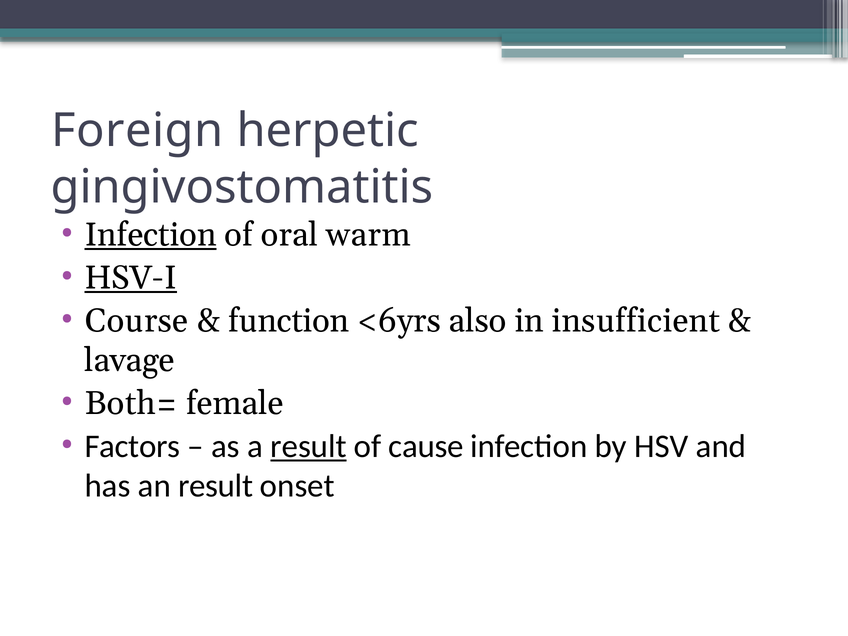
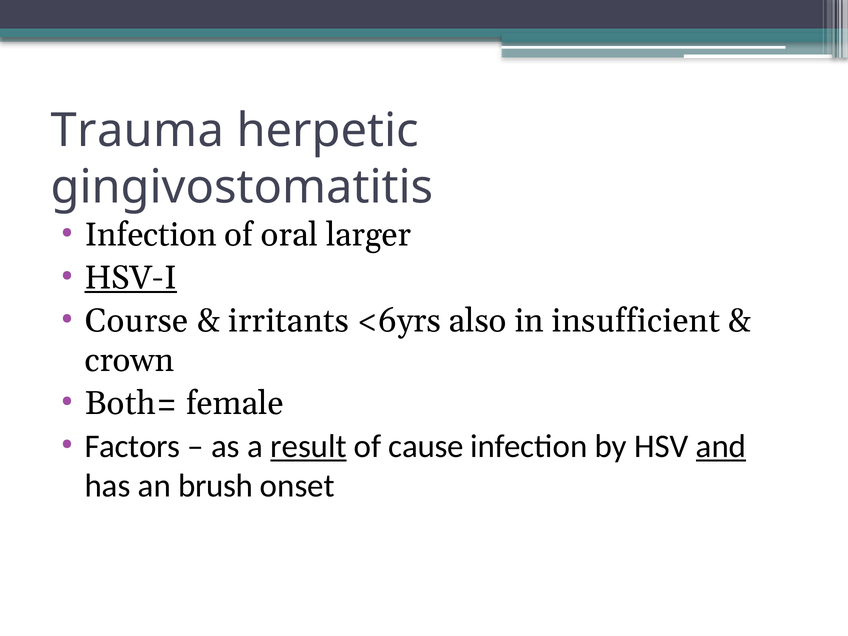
Foreign: Foreign -> Trauma
Infection at (151, 235) underline: present -> none
warm: warm -> larger
function: function -> irritants
lavage: lavage -> crown
and underline: none -> present
an result: result -> brush
